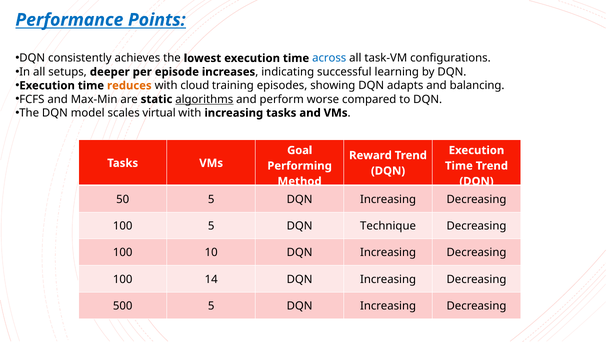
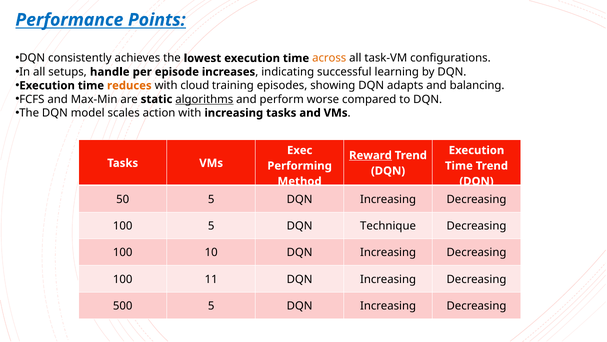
across colour: blue -> orange
deeper: deeper -> handle
virtual: virtual -> action
Goal: Goal -> Exec
Reward underline: none -> present
14: 14 -> 11
